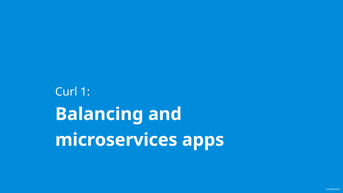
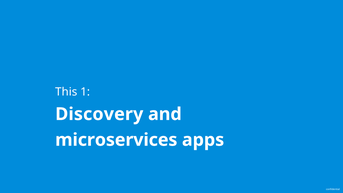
Curl: Curl -> This
Balancing: Balancing -> Discovery
